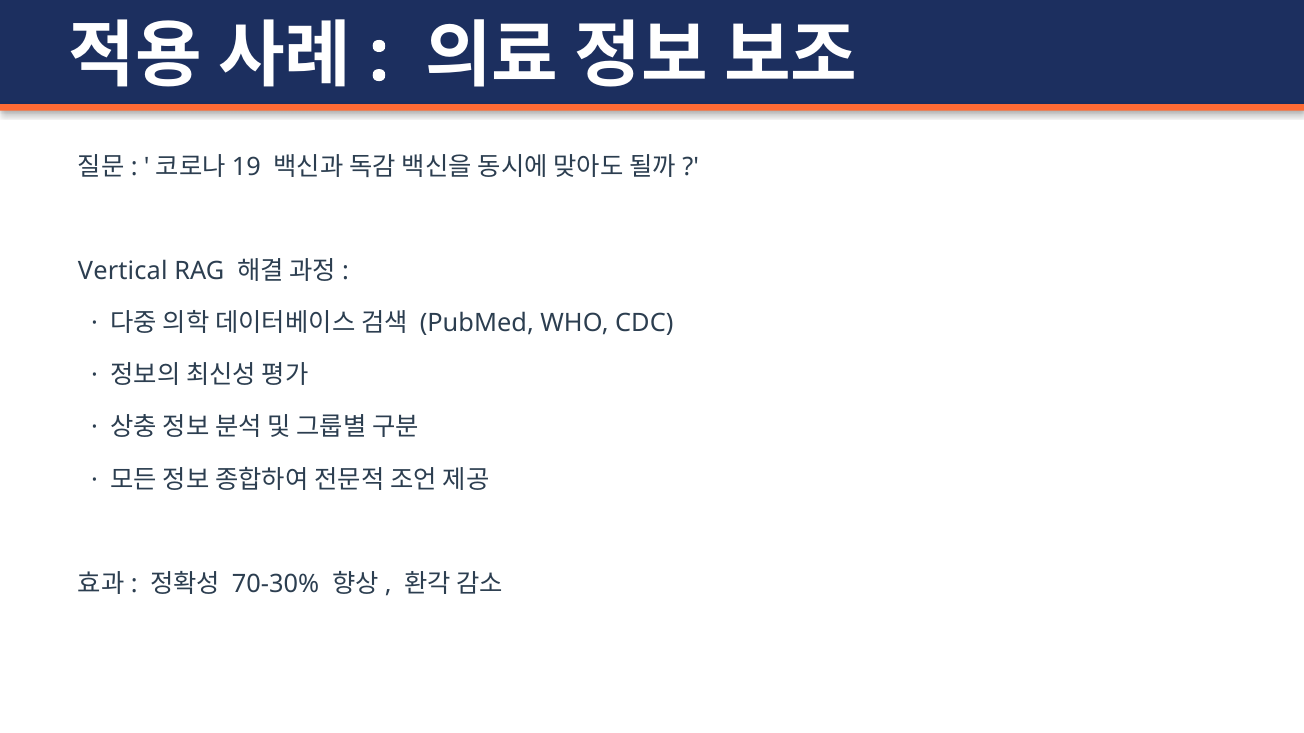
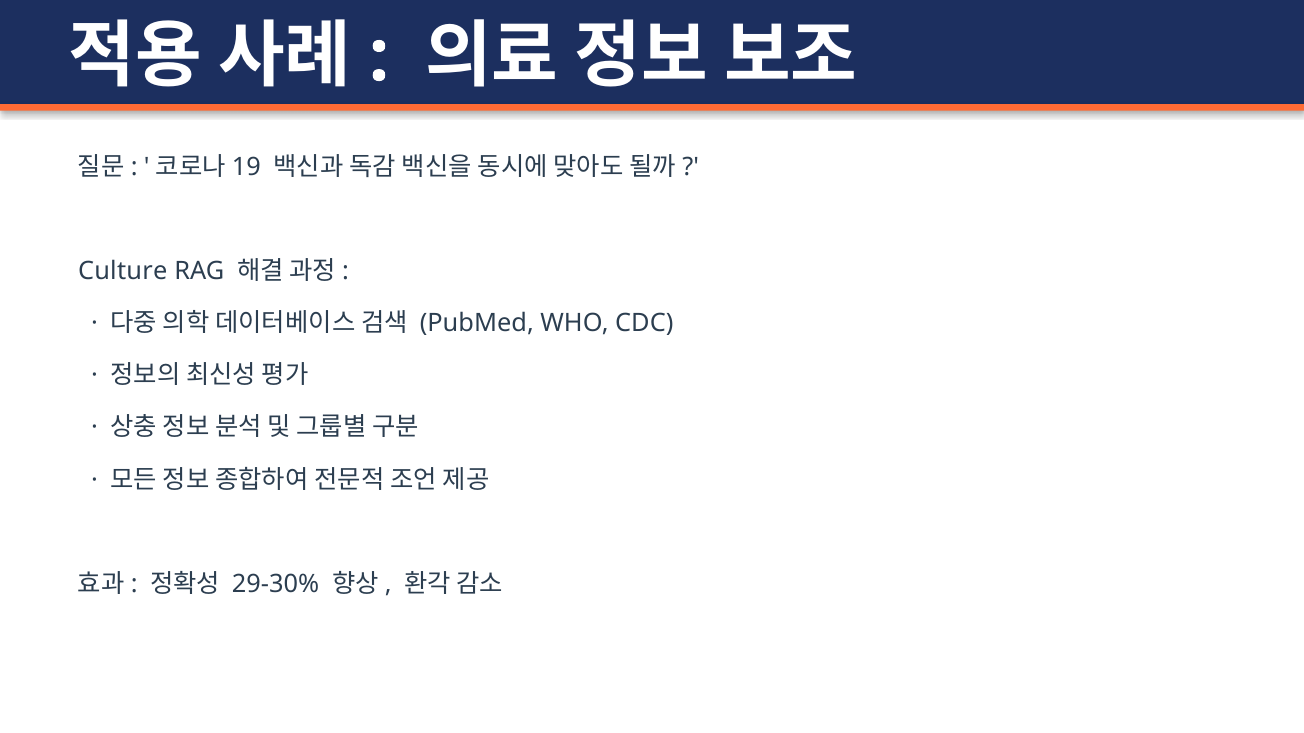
Vertical: Vertical -> Culture
70-30%: 70-30% -> 29-30%
